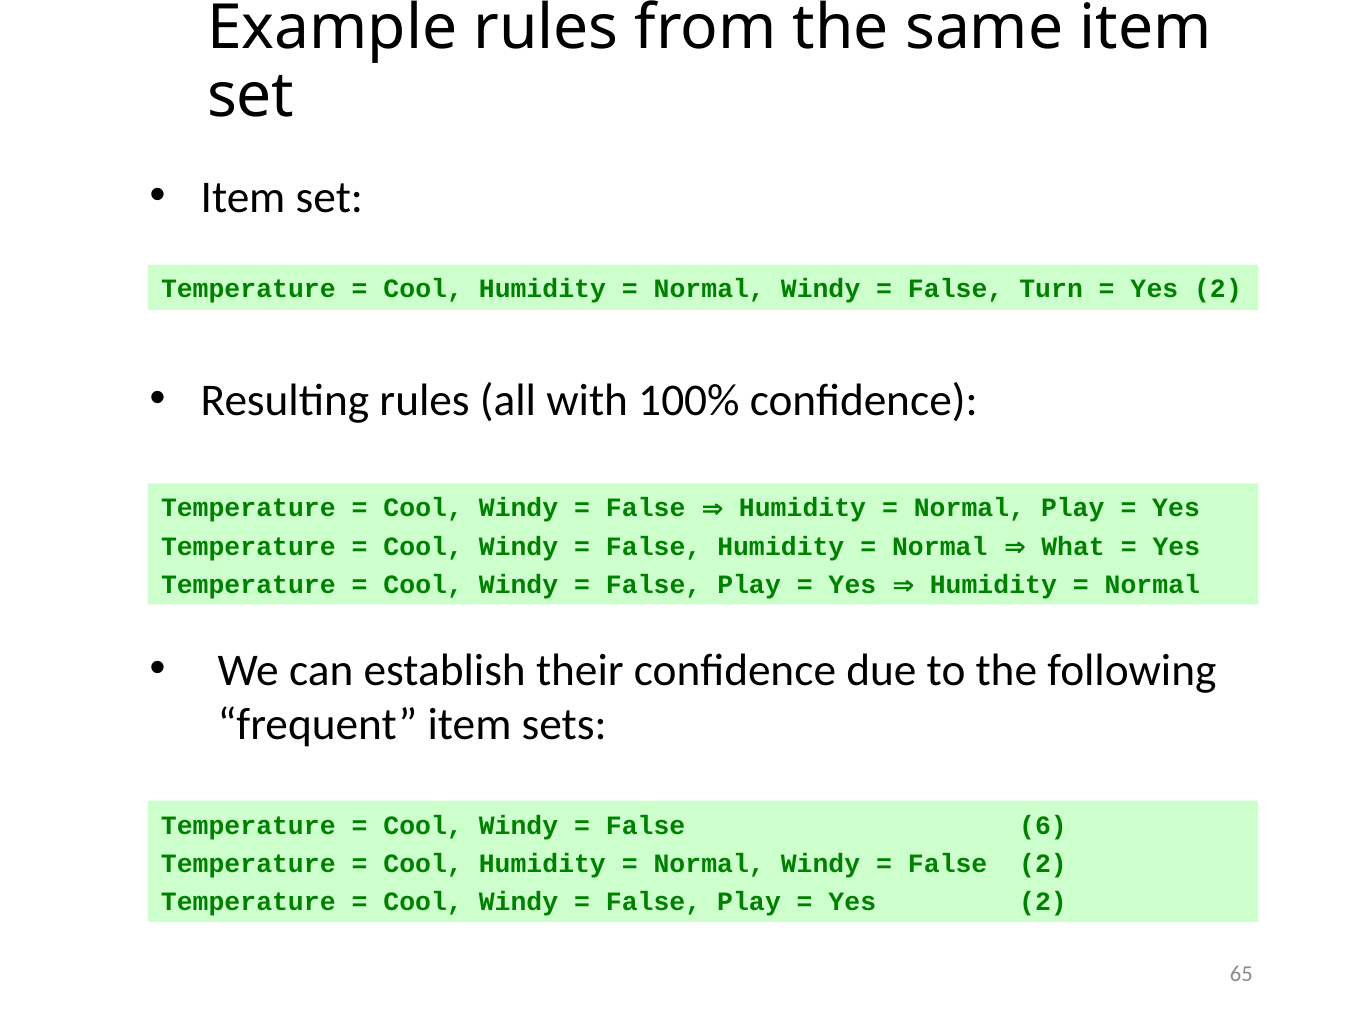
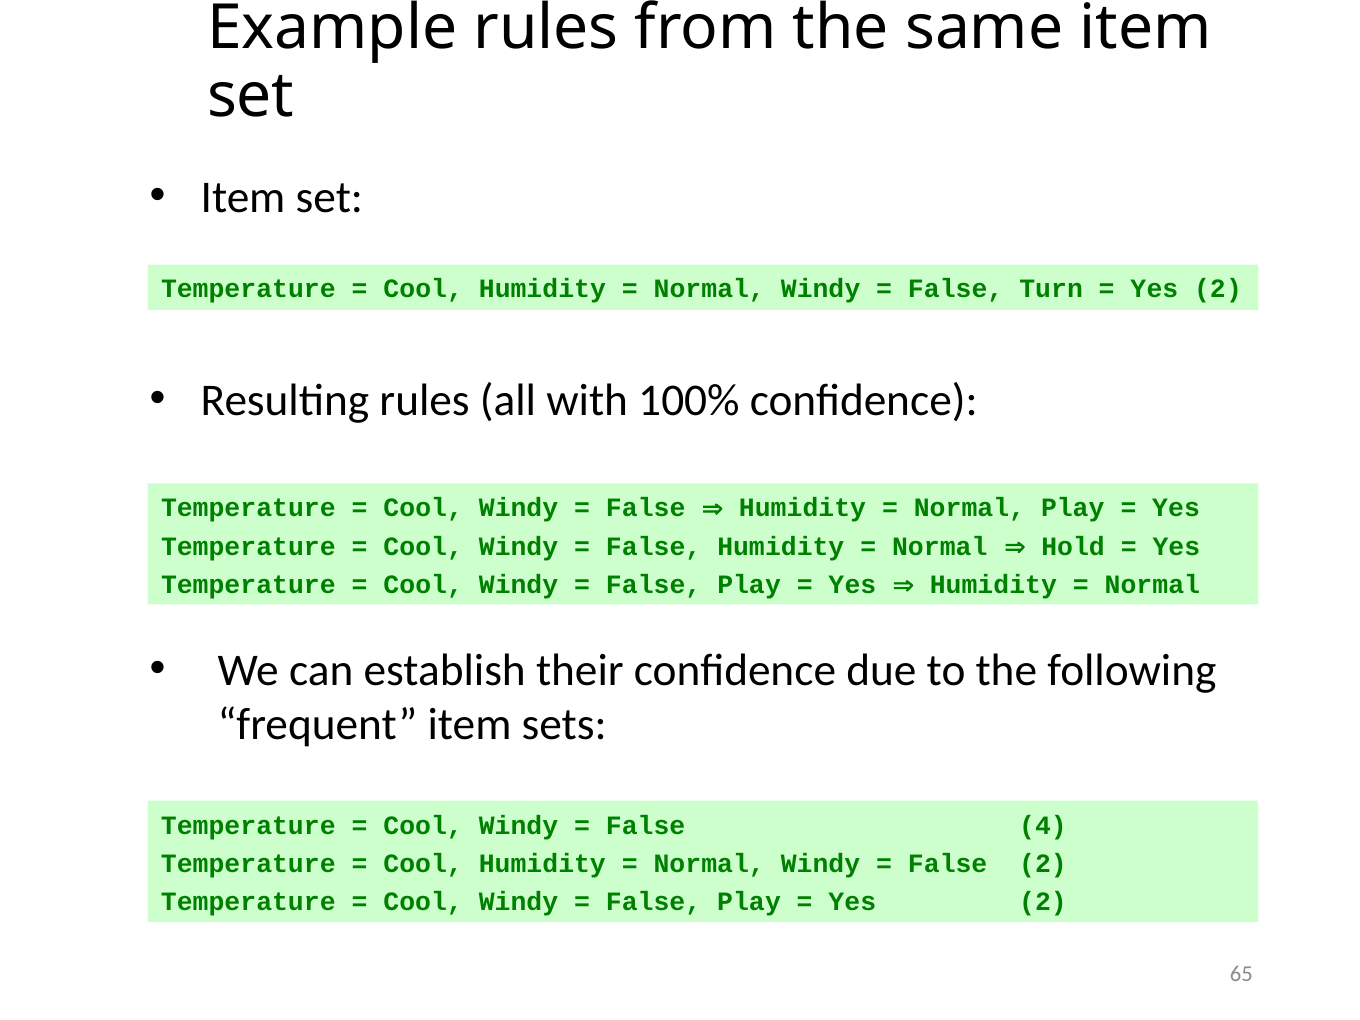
What: What -> Hold
6: 6 -> 4
